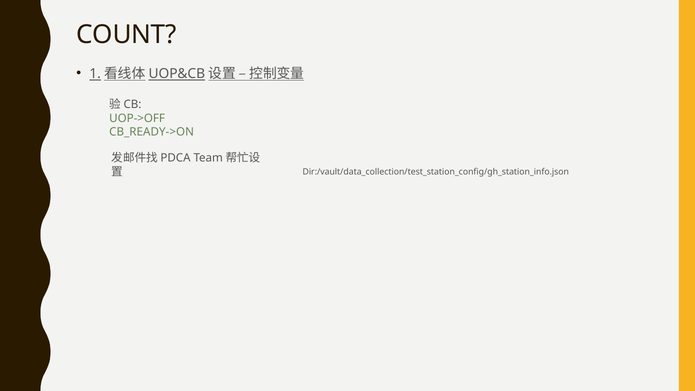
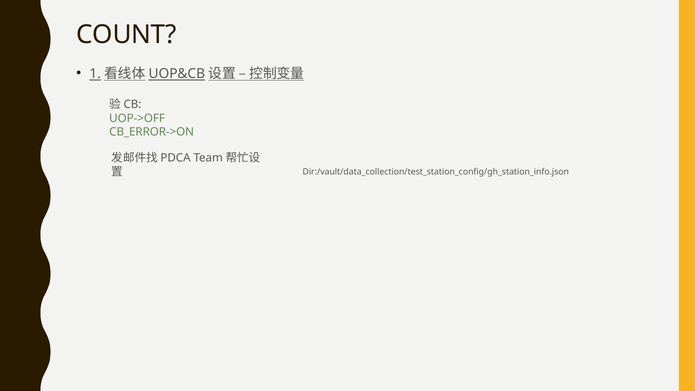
CB_READY->ON: CB_READY->ON -> CB_ERROR->ON
